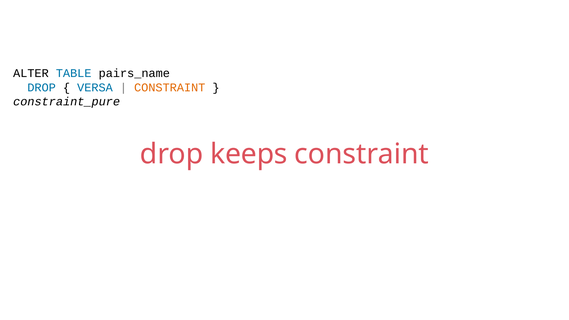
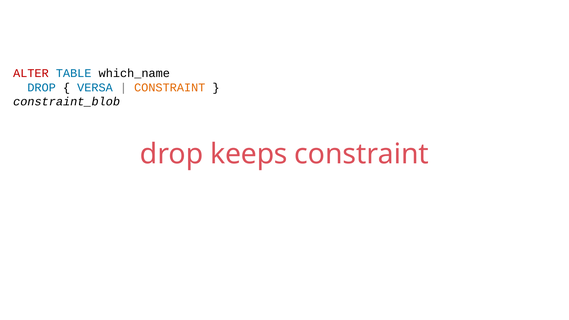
ALTER colour: black -> red
pairs_name: pairs_name -> which_name
constraint_pure: constraint_pure -> constraint_blob
